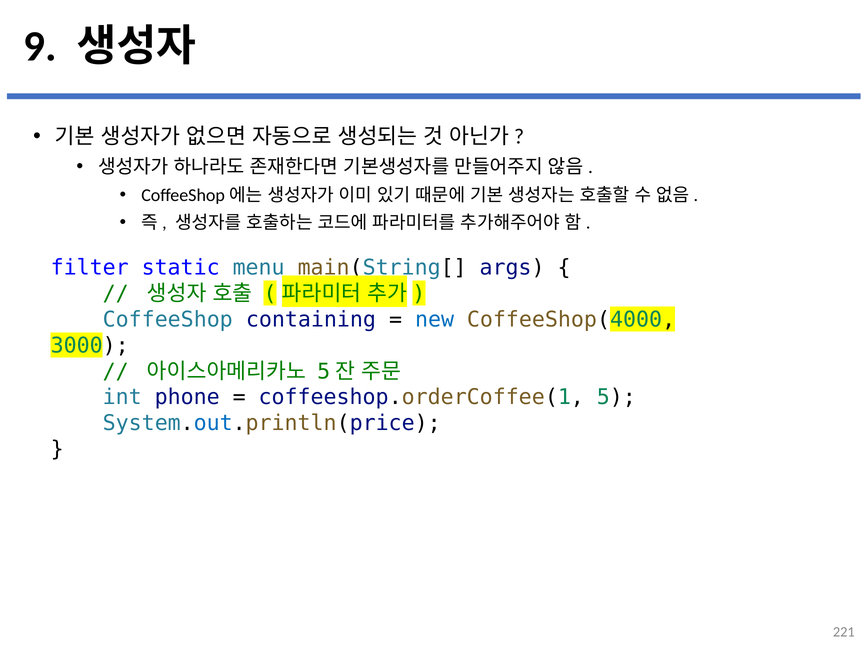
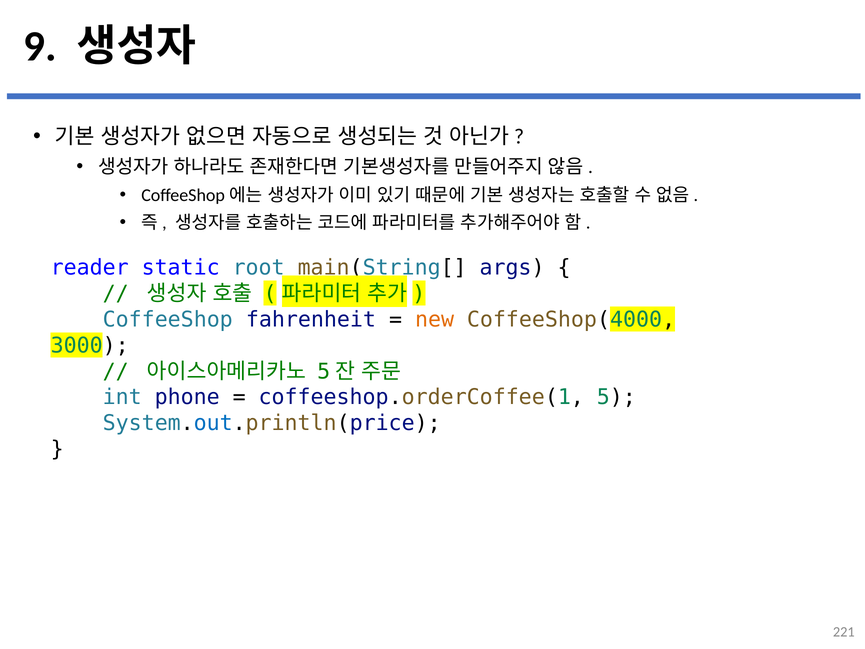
filter: filter -> reader
menu: menu -> root
containing: containing -> fahrenheit
new colour: blue -> orange
